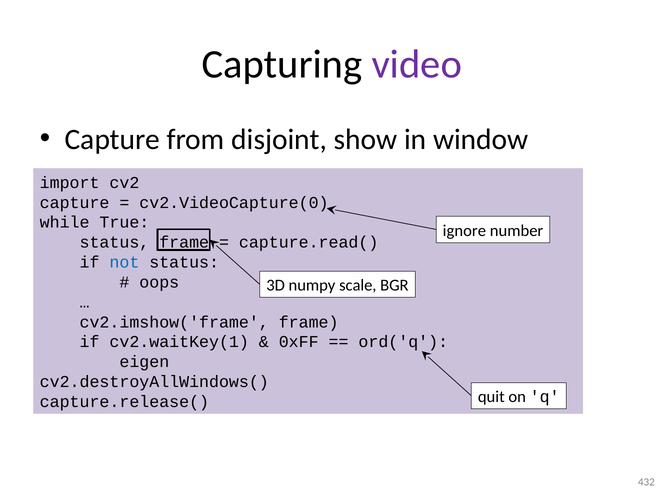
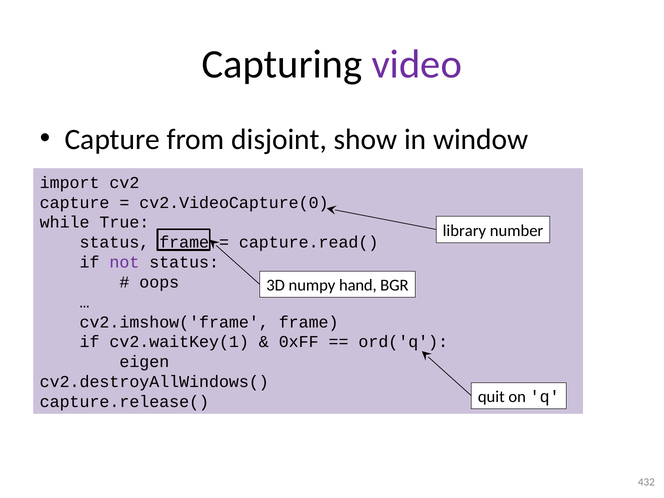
ignore: ignore -> library
not colour: blue -> purple
scale: scale -> hand
